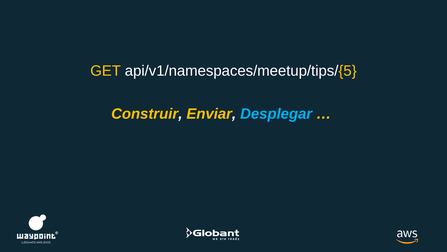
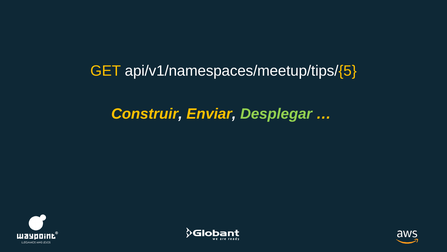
Desplegar colour: light blue -> light green
